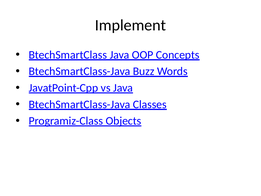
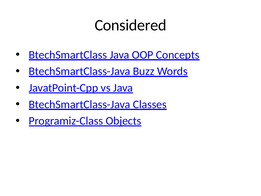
Implement: Implement -> Considered
